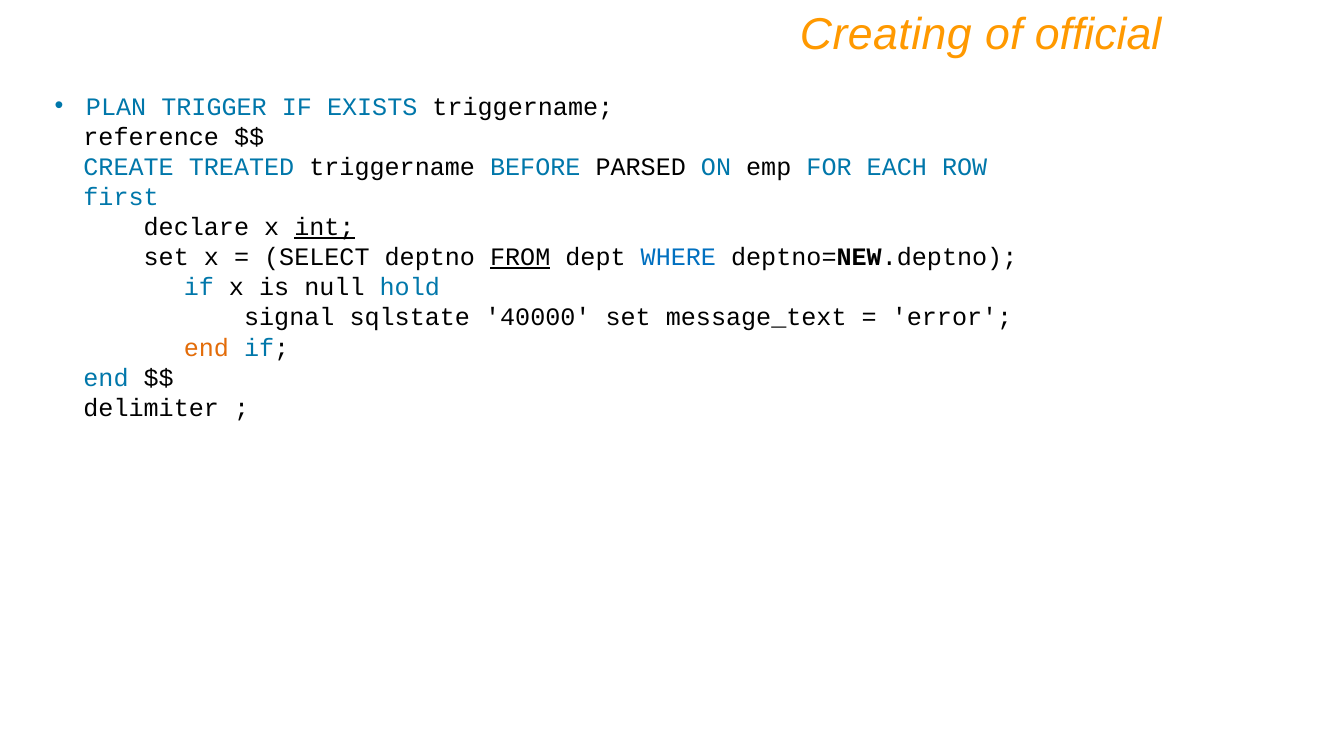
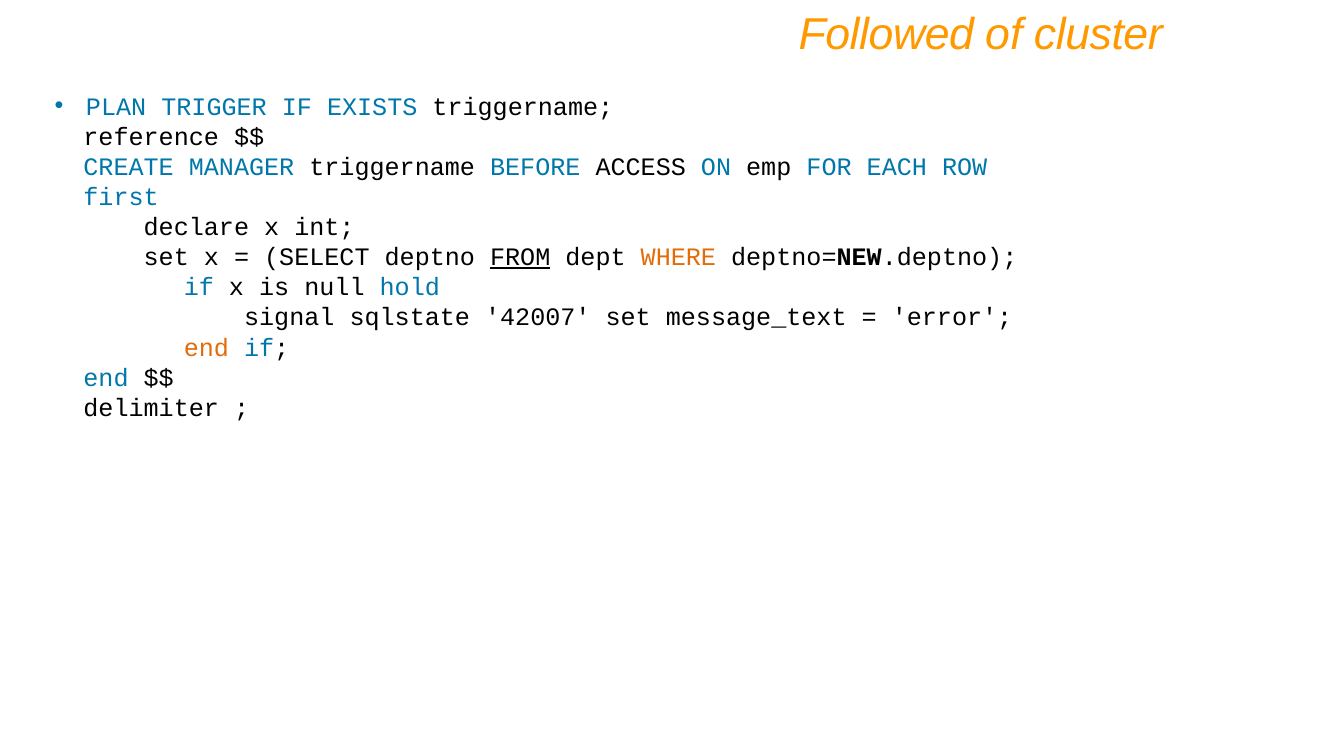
Creating: Creating -> Followed
official: official -> cluster
TREATED: TREATED -> MANAGER
PARSED: PARSED -> ACCESS
int underline: present -> none
WHERE colour: blue -> orange
40000: 40000 -> 42007
